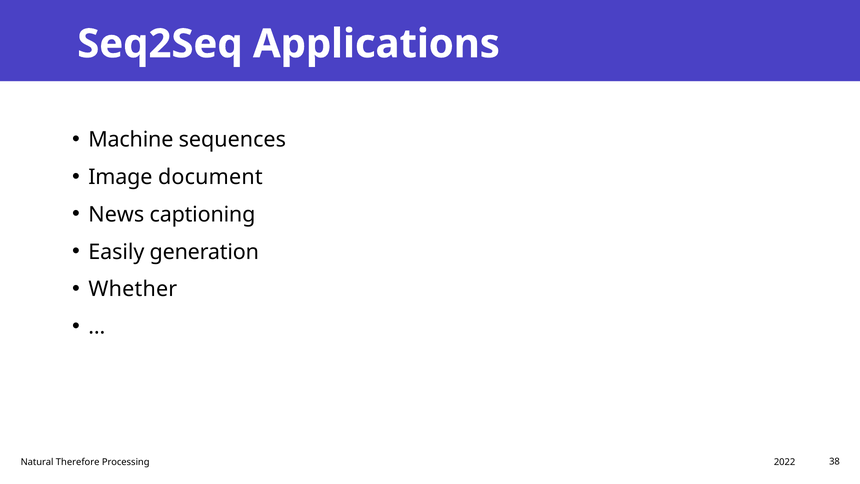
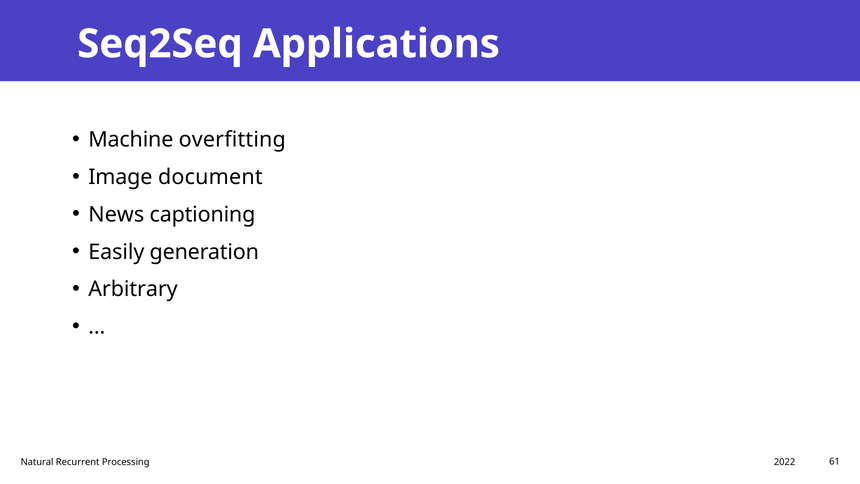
sequences: sequences -> overfitting
Whether: Whether -> Arbitrary
Therefore: Therefore -> Recurrent
38: 38 -> 61
